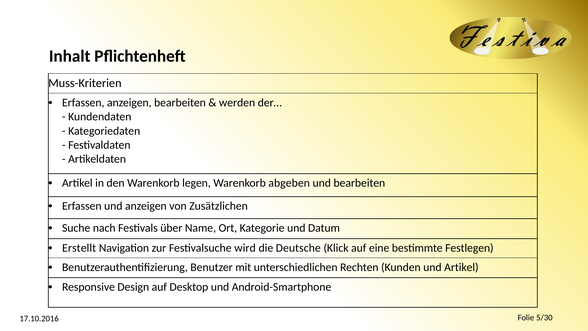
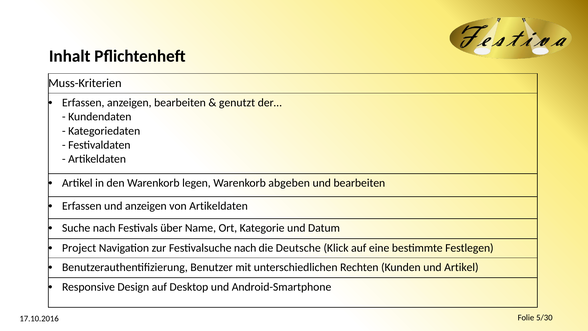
werden: werden -> genutzt
von Zusätzlichen: Zusätzlichen -> Artikeldaten
Erstellt: Erstellt -> Project
Festivalsuche wird: wird -> nach
